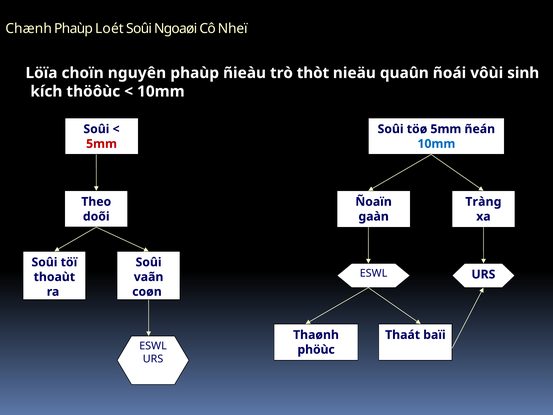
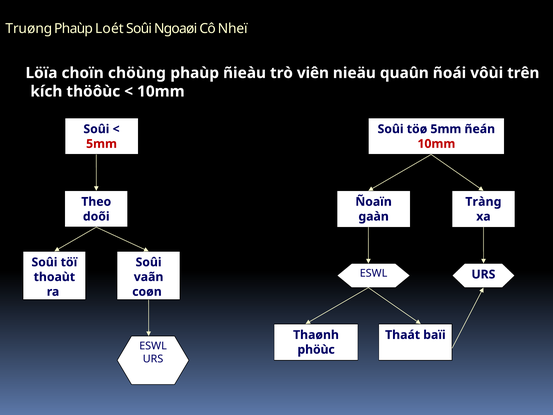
Chænh: Chænh -> Truøng
nguyên: nguyên -> chöùng
thòt: thòt -> viên
sinh: sinh -> trên
10mm at (436, 144) colour: blue -> red
